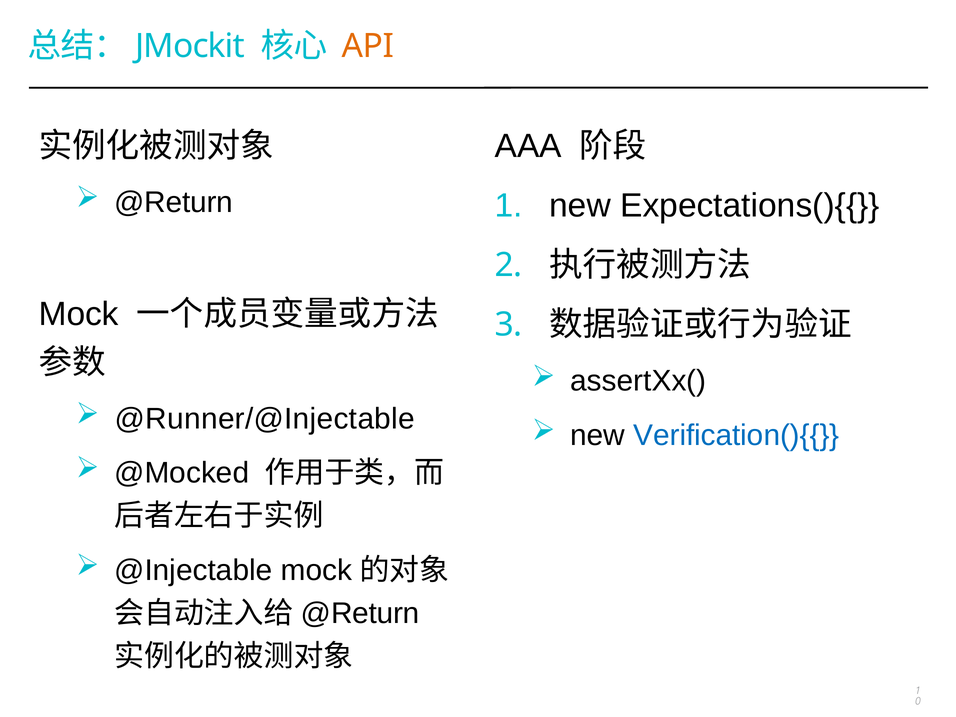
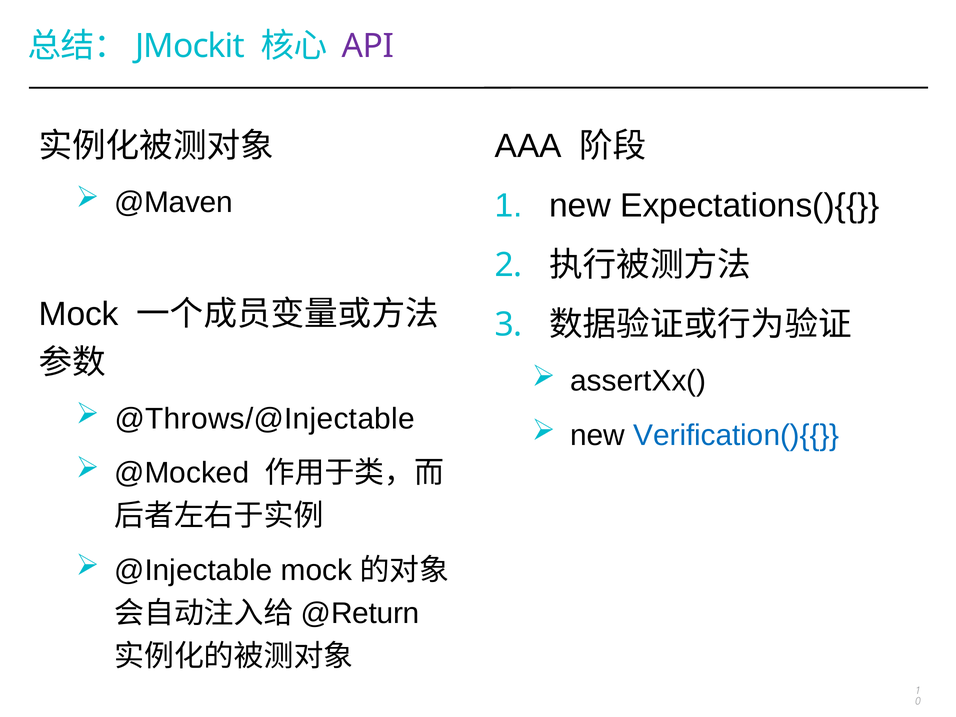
API colour: orange -> purple
@Return at (174, 202): @Return -> @Maven
@Runner/@Injectable: @Runner/@Injectable -> @Throws/@Injectable
